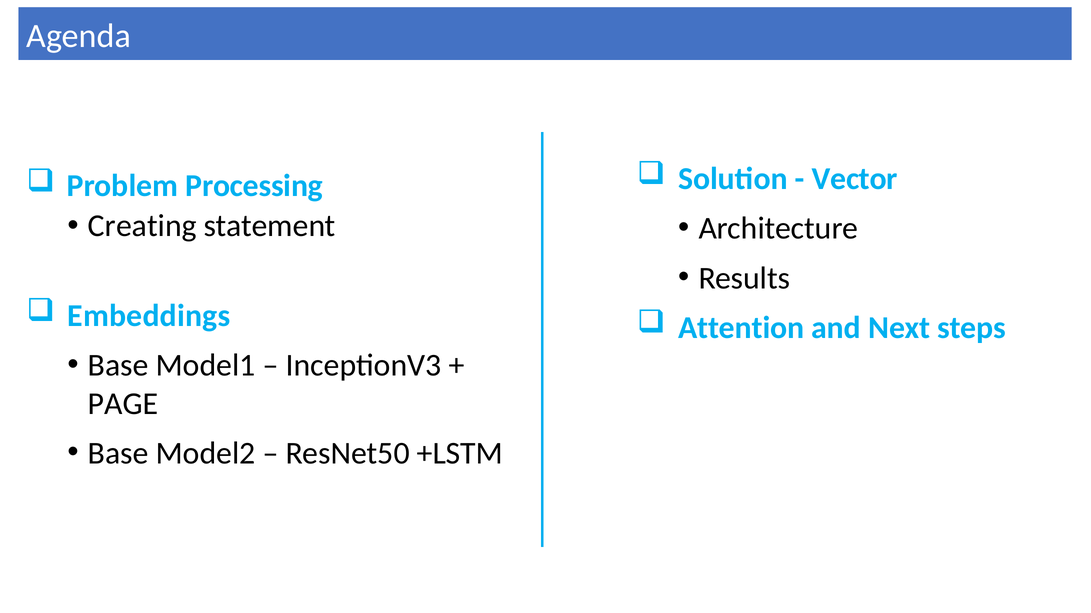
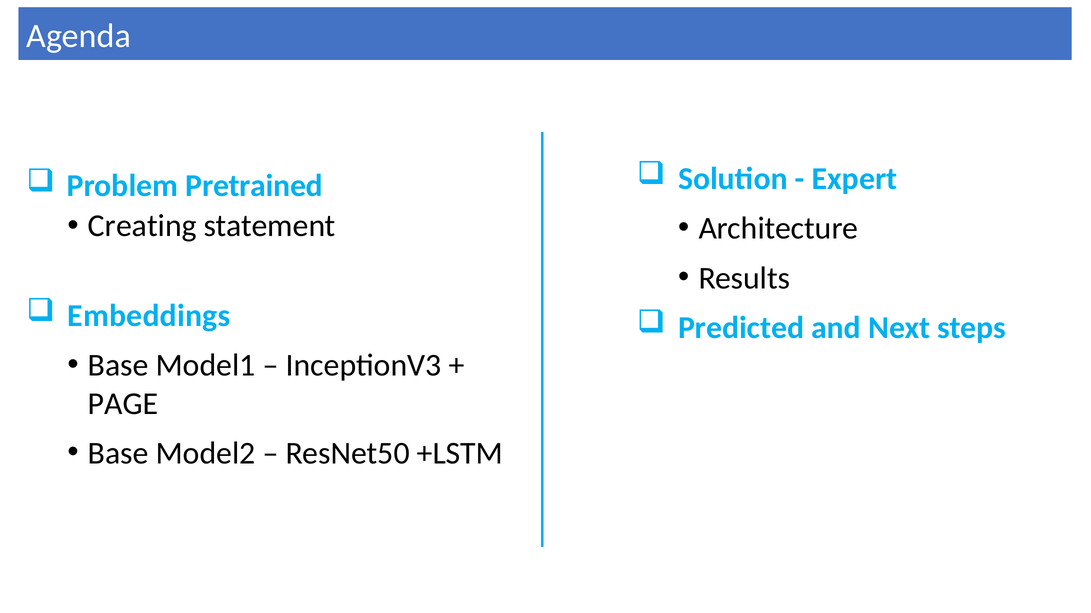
Vector: Vector -> Expert
Processing: Processing -> Pretrained
Attention: Attention -> Predicted
